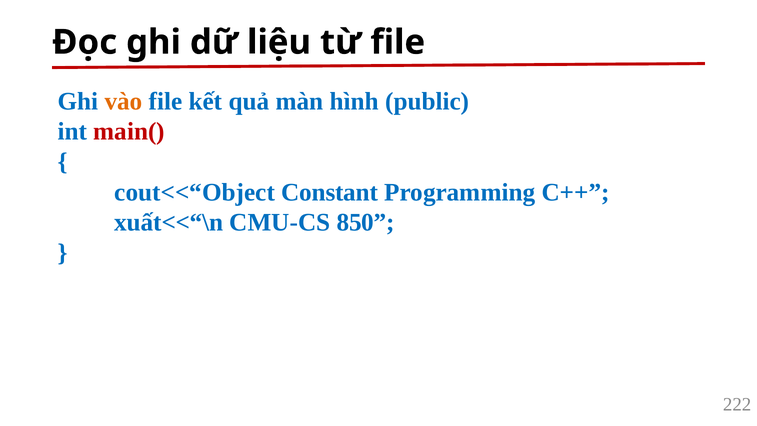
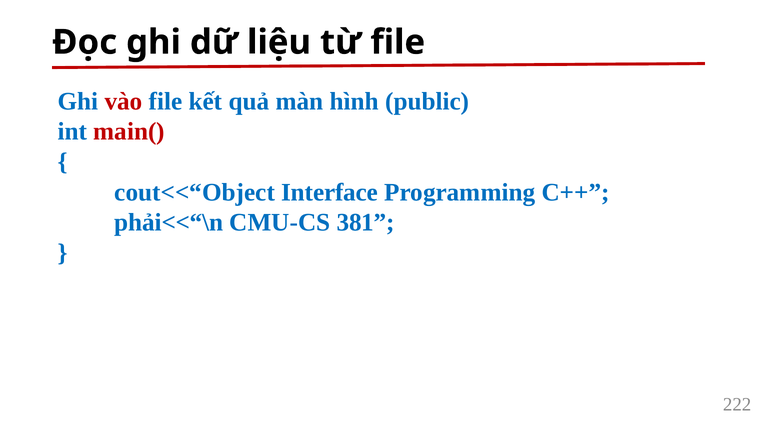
vào colour: orange -> red
Constant: Constant -> Interface
xuất<<“\n: xuất<<“\n -> phải<<“\n
850: 850 -> 381
